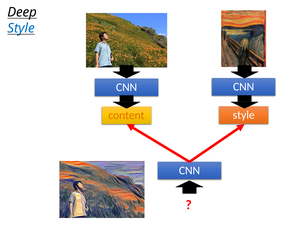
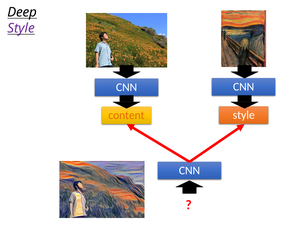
Style at (21, 28) colour: blue -> purple
